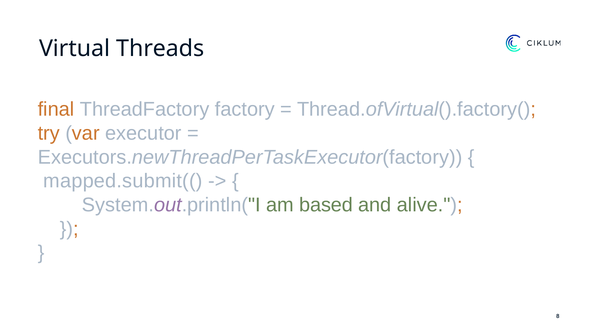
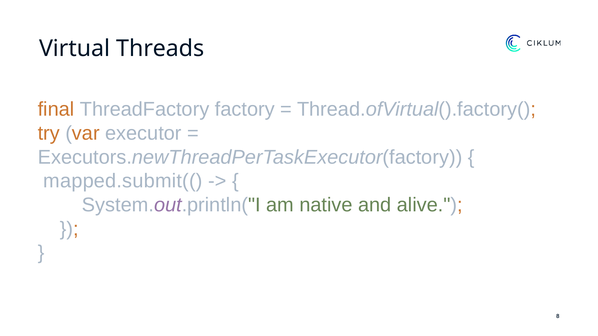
based: based -> native
